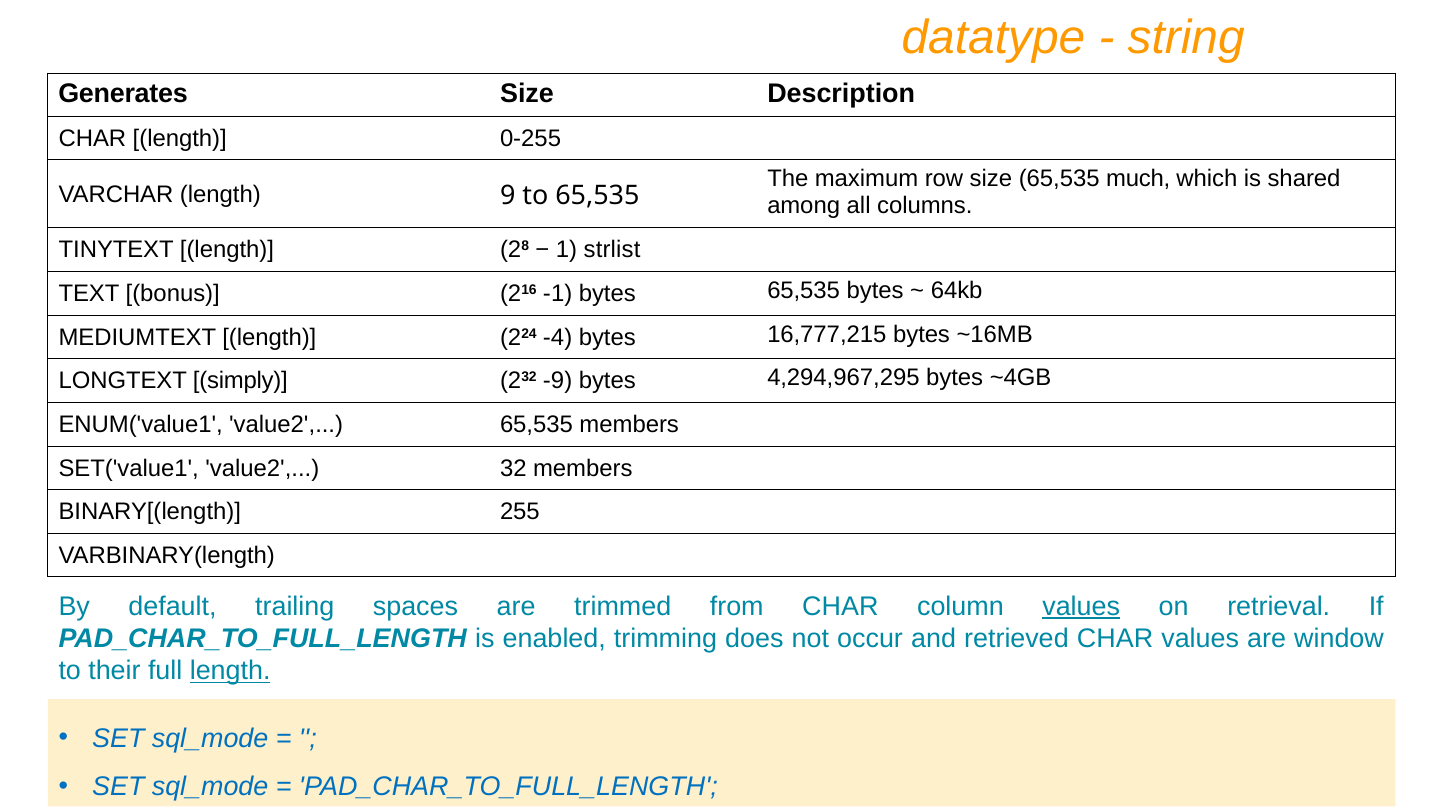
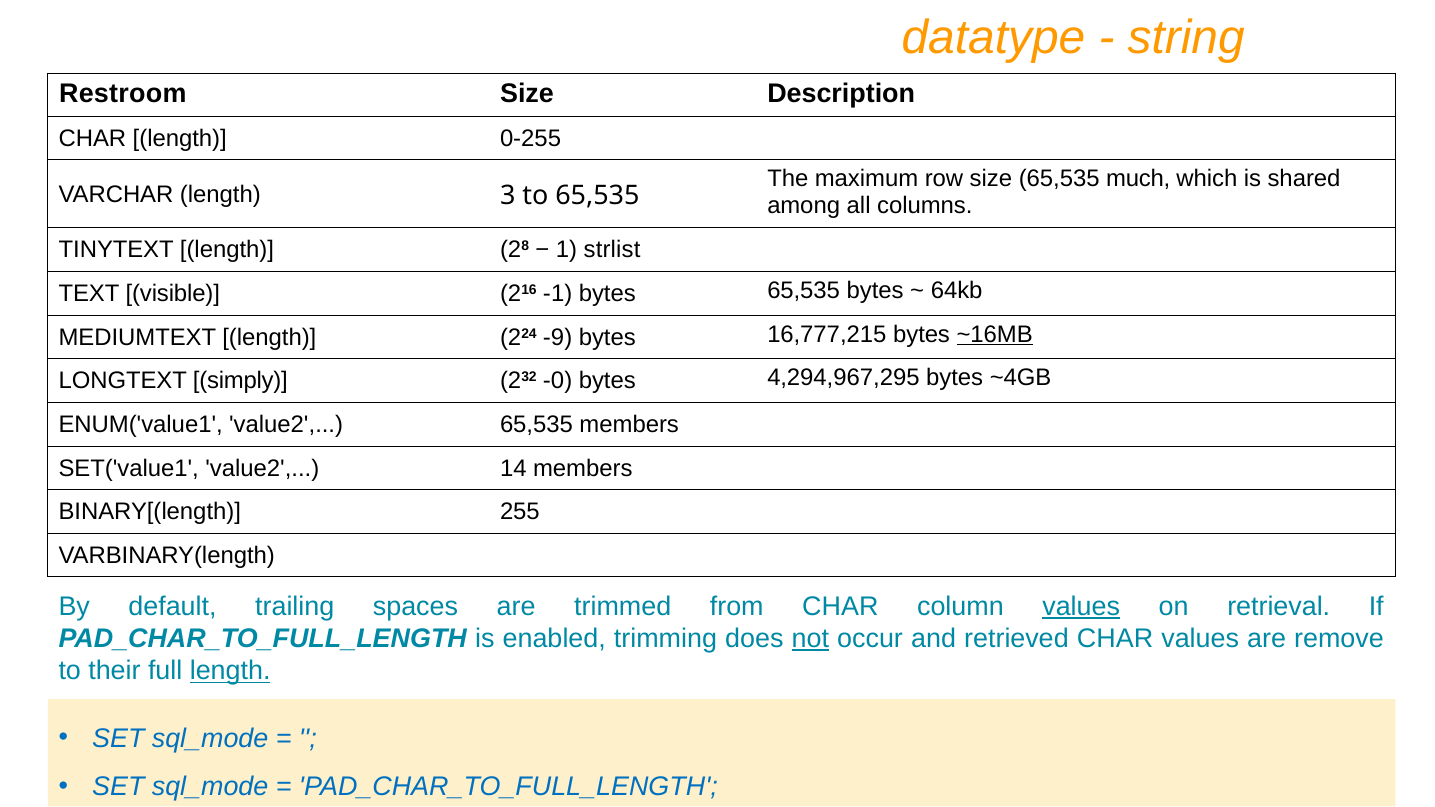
Generates: Generates -> Restroom
9: 9 -> 3
bonus: bonus -> visible
-4: -4 -> -9
~16MB underline: none -> present
-9: -9 -> -0
32: 32 -> 14
not underline: none -> present
window: window -> remove
